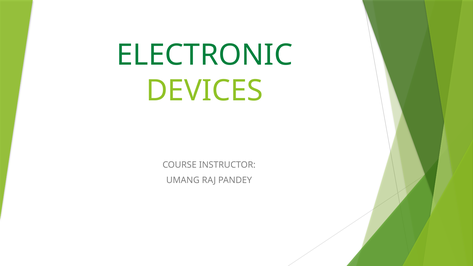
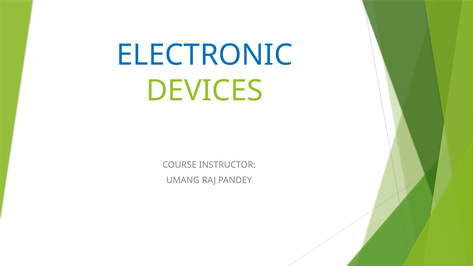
ELECTRONIC colour: green -> blue
